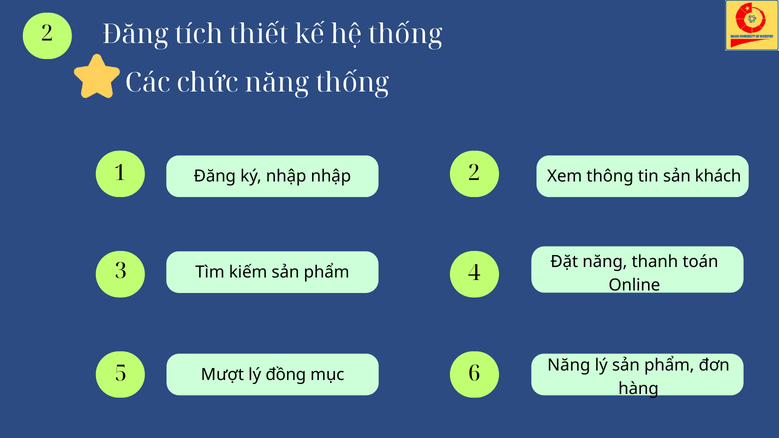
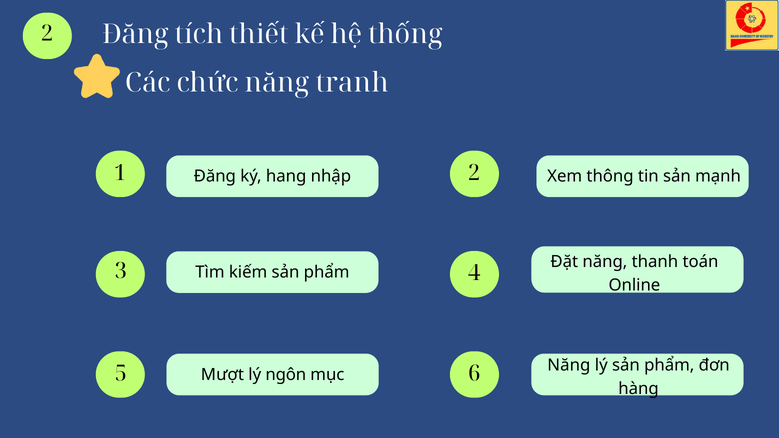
năng thống: thống -> tranh
ký nhập: nhập -> hang
khách: khách -> mạnh
đồng: đồng -> ngôn
